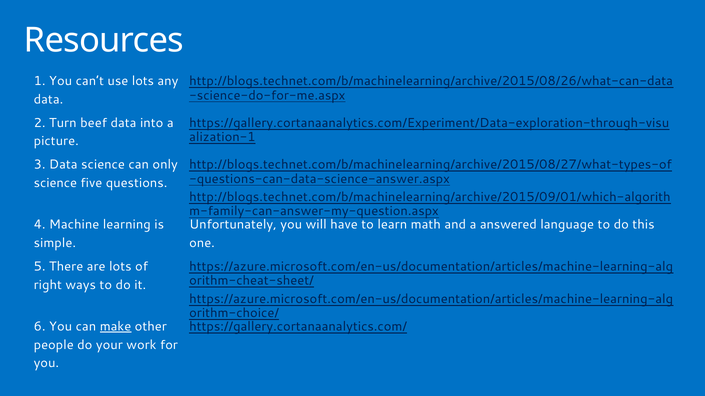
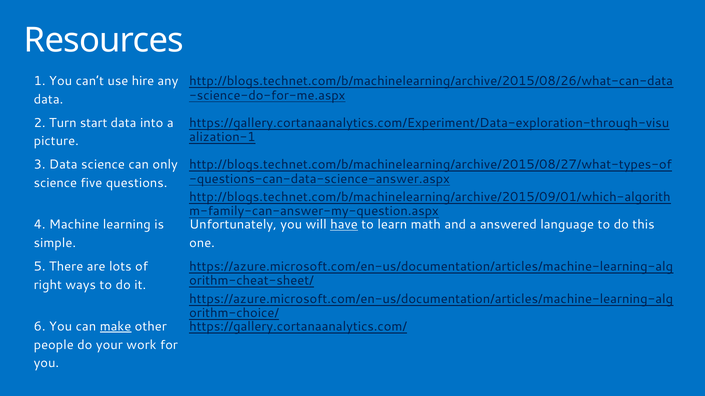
use lots: lots -> hire
beef: beef -> start
have underline: none -> present
